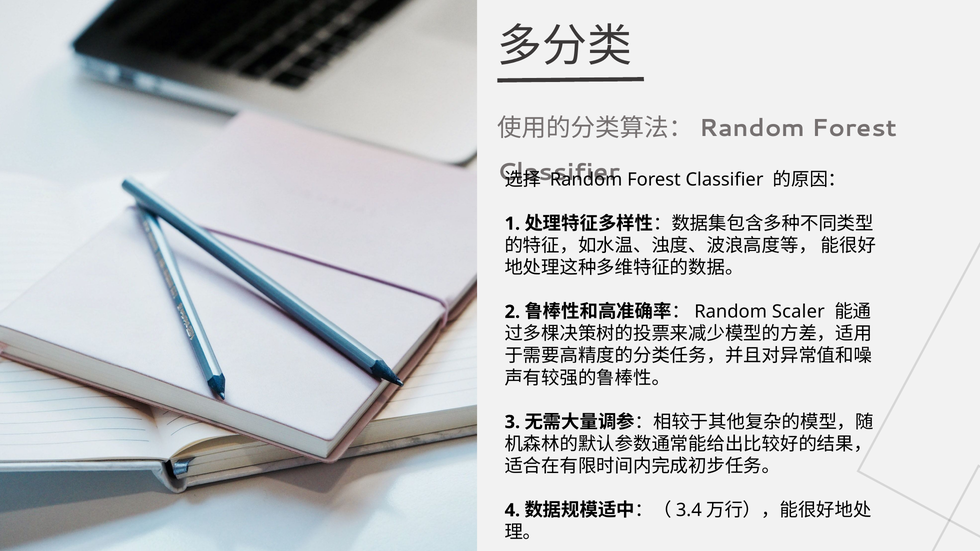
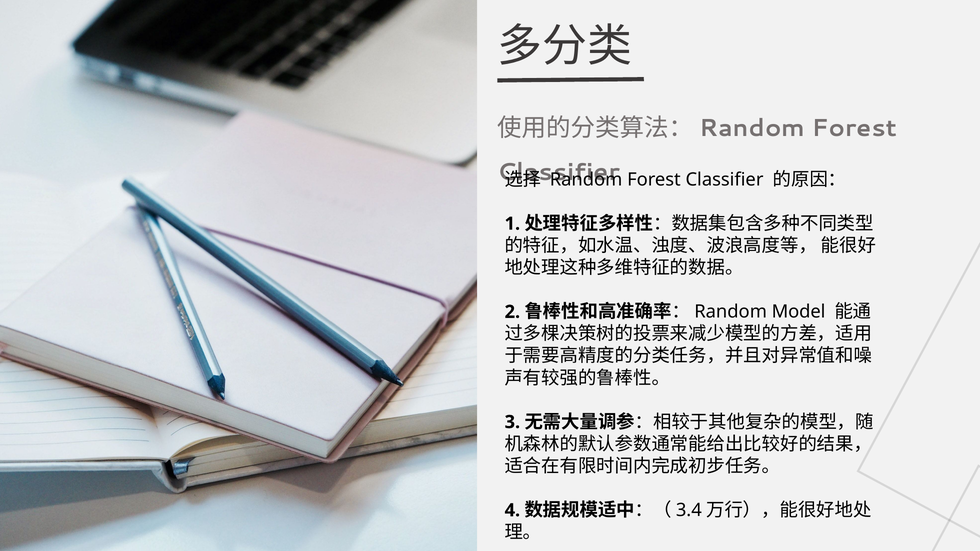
Scaler: Scaler -> Model
